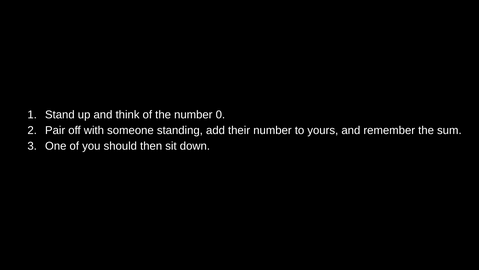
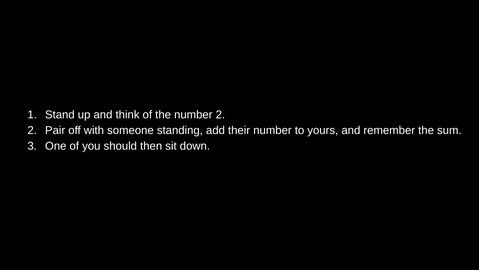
number 0: 0 -> 2
